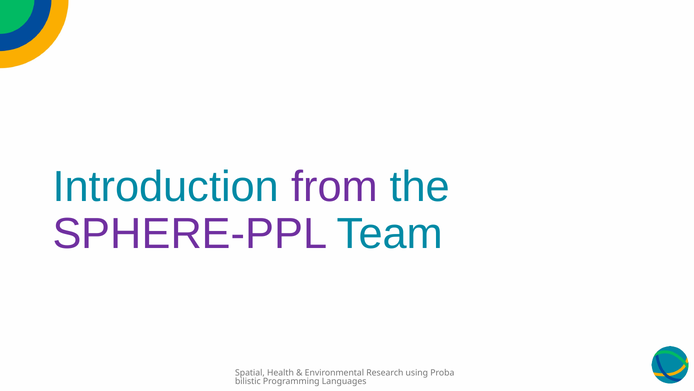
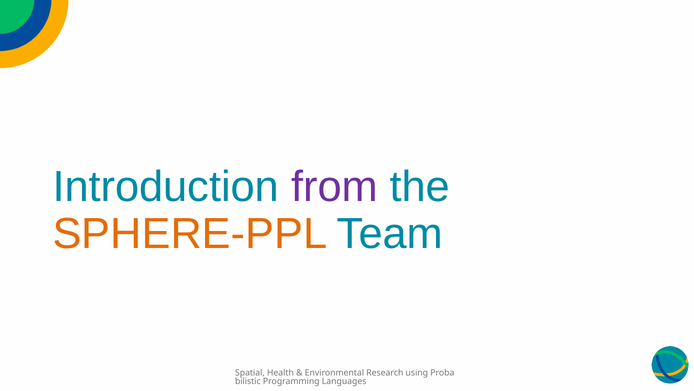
SPHERE-PPL colour: purple -> orange
